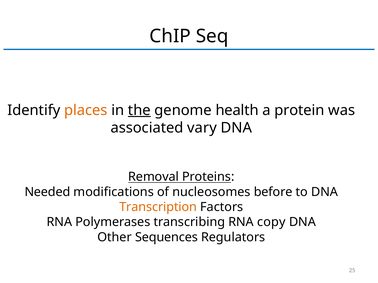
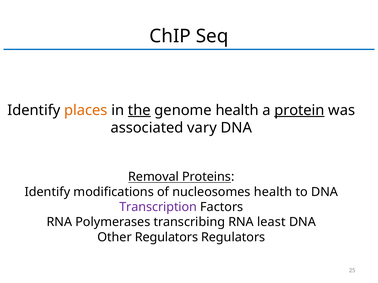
protein underline: none -> present
Needed at (47, 192): Needed -> Identify
nucleosomes before: before -> health
Transcription colour: orange -> purple
copy: copy -> least
Other Sequences: Sequences -> Regulators
